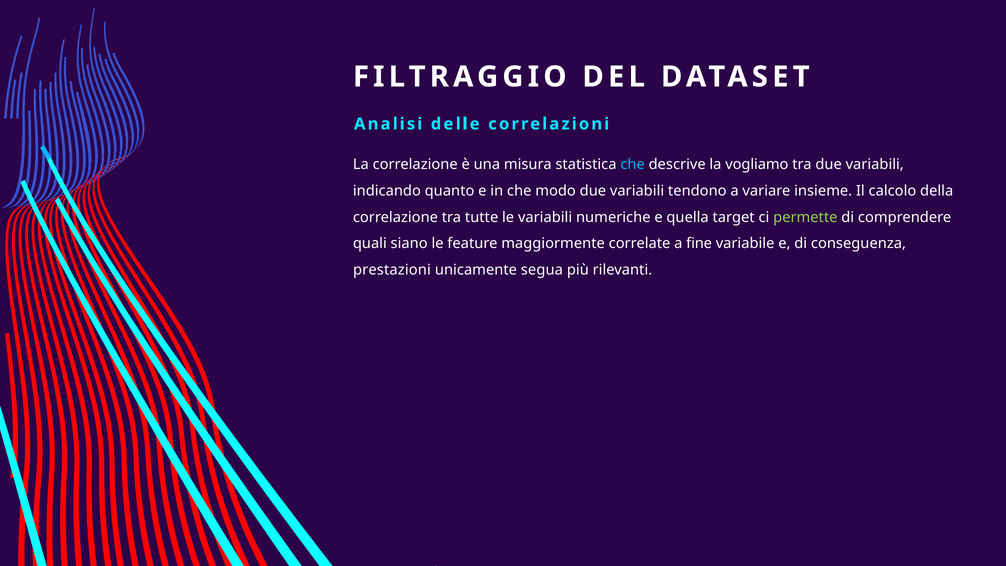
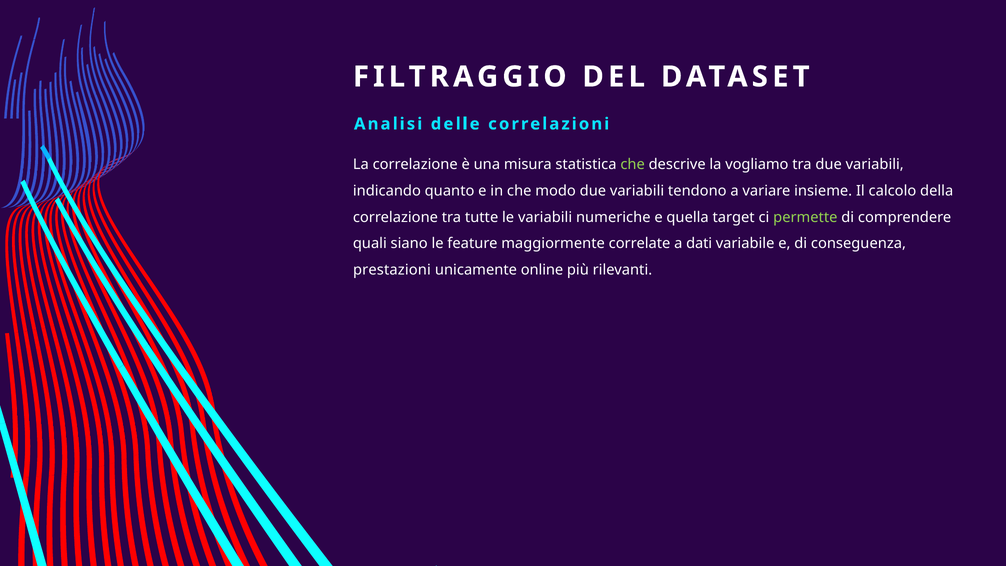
che at (633, 164) colour: light blue -> light green
fine: fine -> dati
segua: segua -> online
